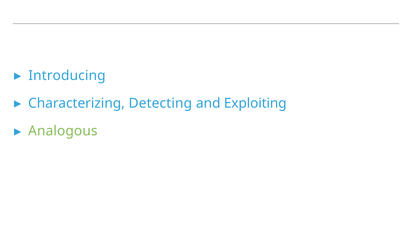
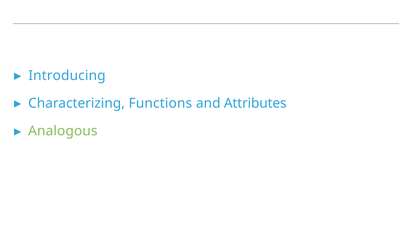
Detecting: Detecting -> Functions
Exploiting: Exploiting -> Attributes
